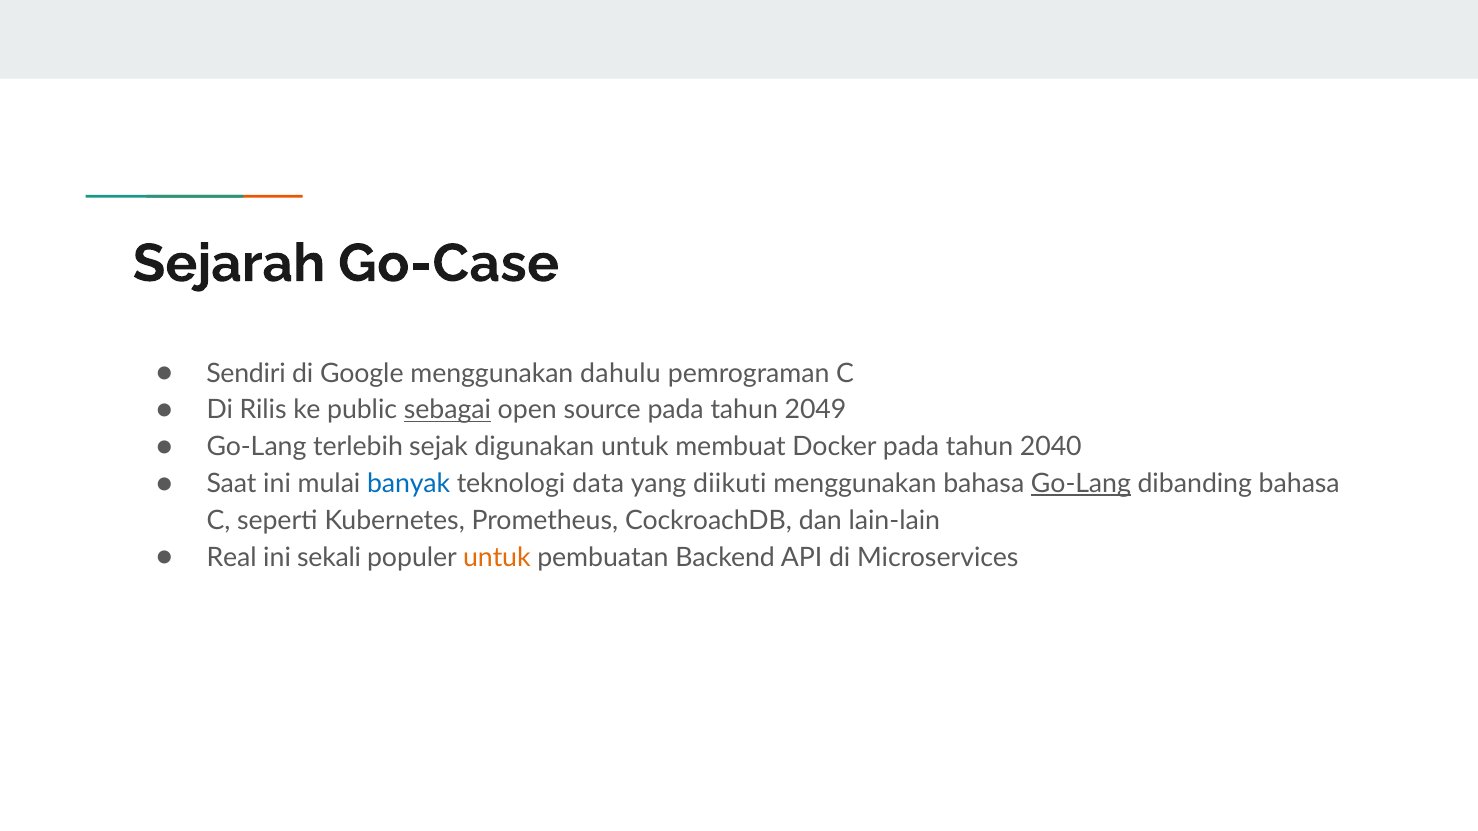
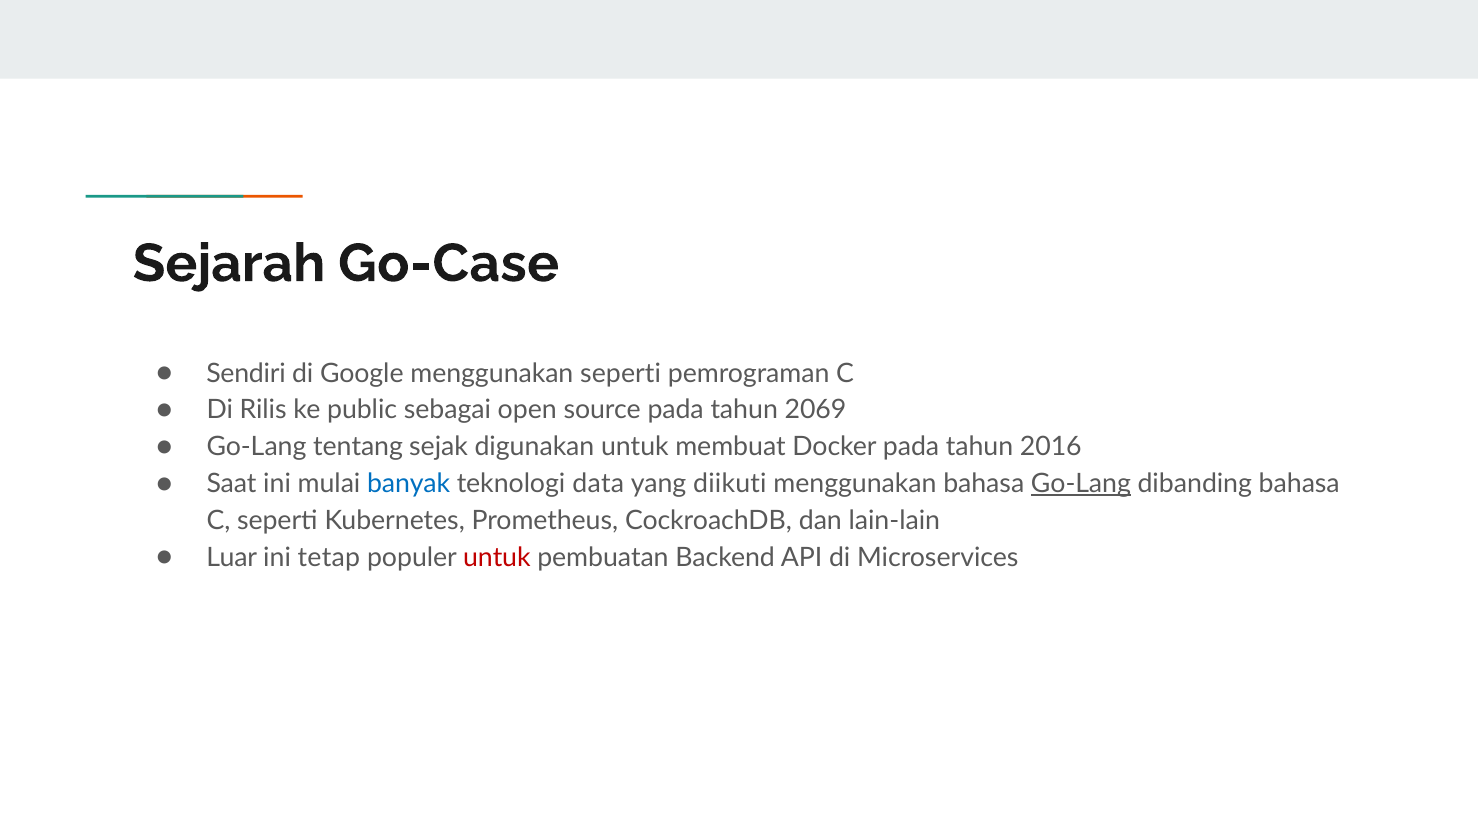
menggunakan dahulu: dahulu -> seperti
sebagai underline: present -> none
2049: 2049 -> 2069
terlebih: terlebih -> tentang
2040: 2040 -> 2016
Real: Real -> Luar
sekali: sekali -> tetap
untuk at (497, 558) colour: orange -> red
